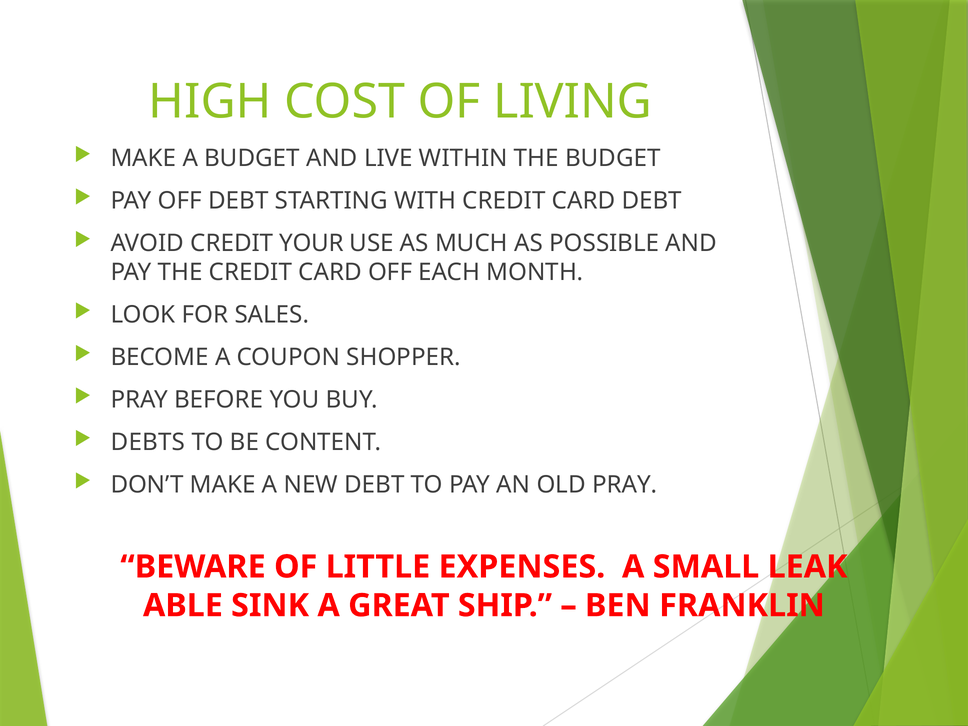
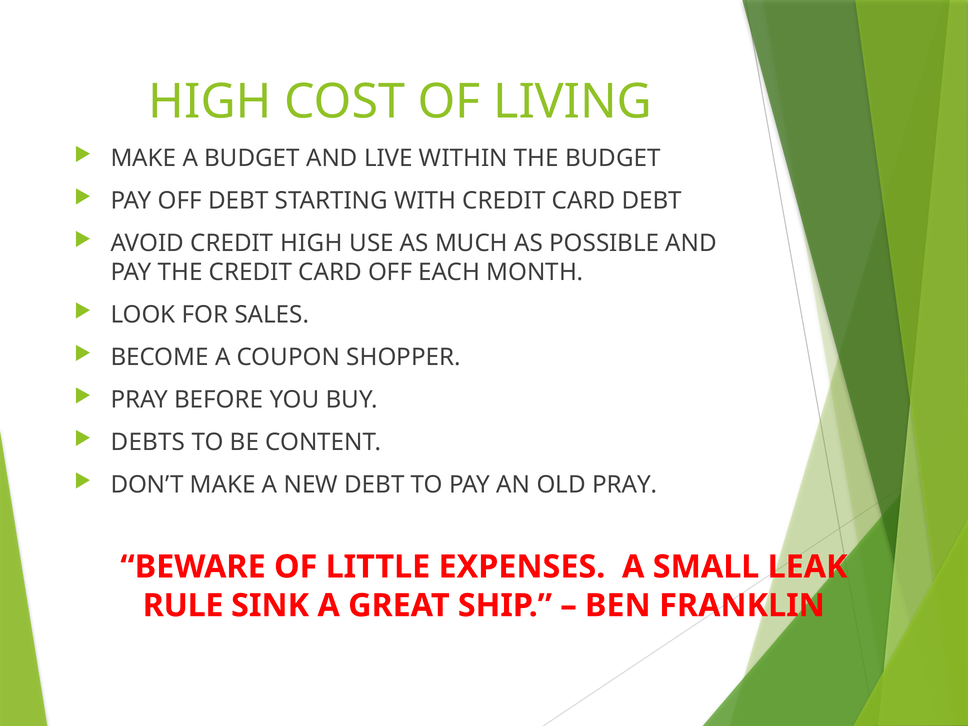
CREDIT YOUR: YOUR -> HIGH
ABLE: ABLE -> RULE
